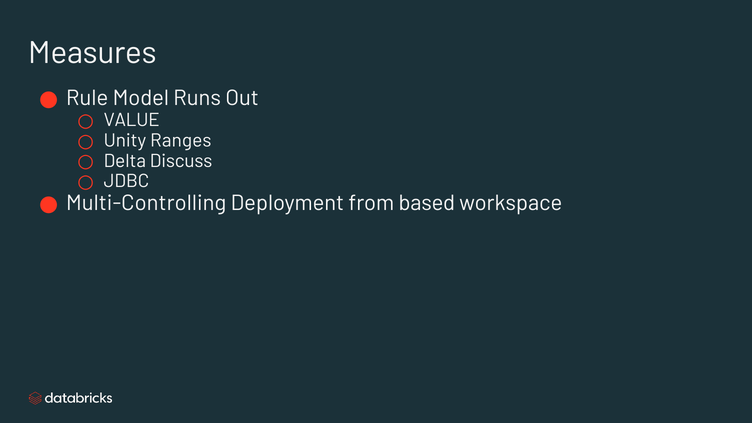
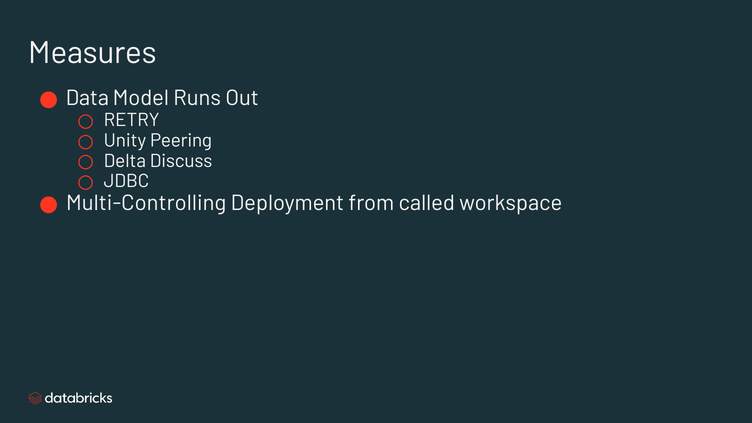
Rule: Rule -> Data
VALUE: VALUE -> RETRY
Ranges: Ranges -> Peering
based: based -> called
